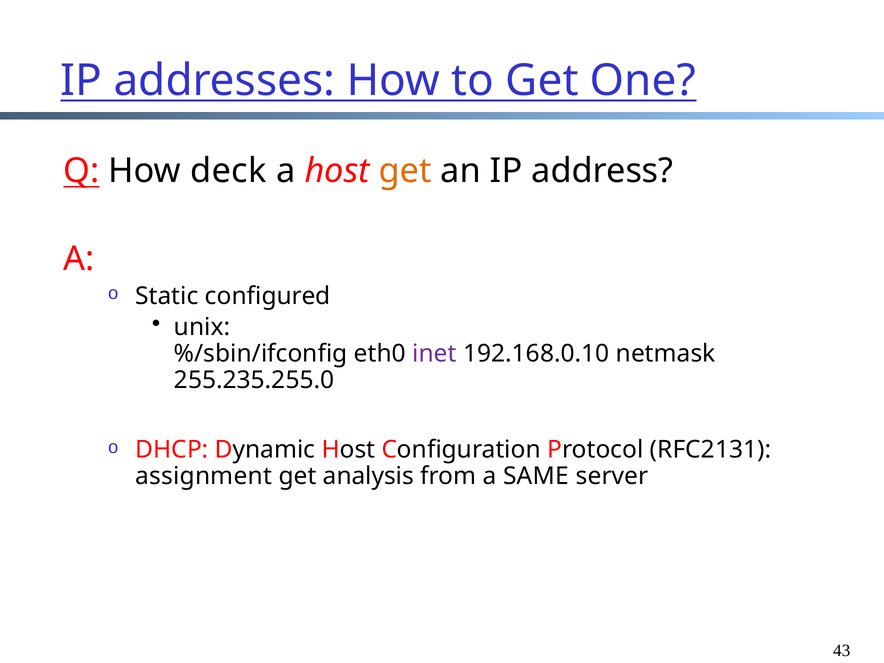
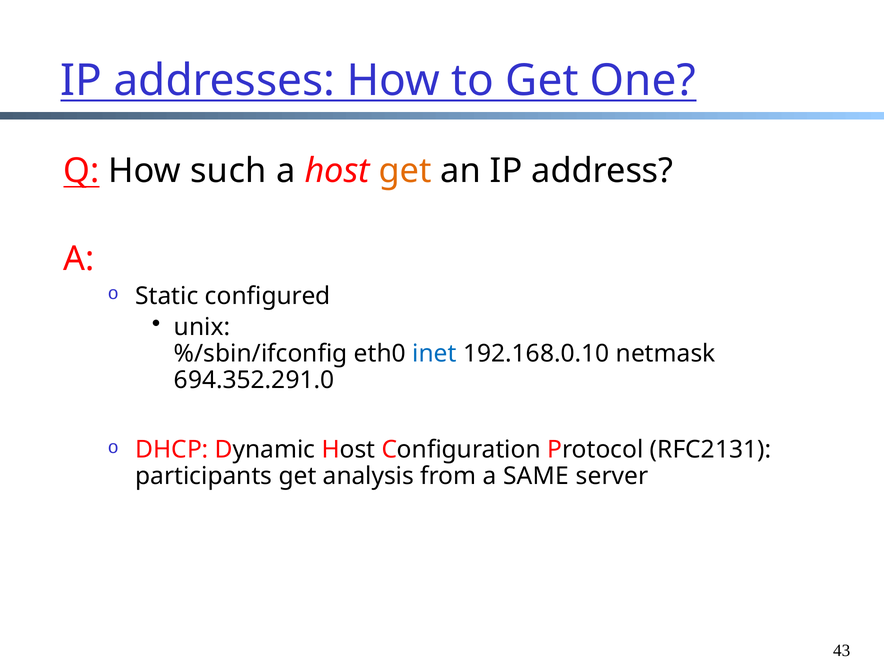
deck: deck -> such
inet colour: purple -> blue
255.235.255.0: 255.235.255.0 -> 694.352.291.0
assignment: assignment -> participants
